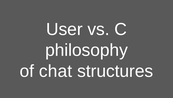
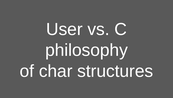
chat: chat -> char
